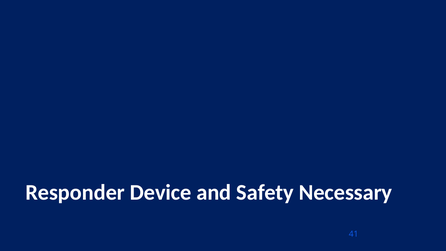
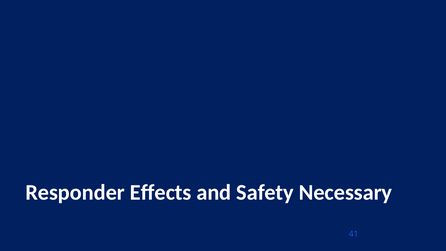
Device: Device -> Effects
